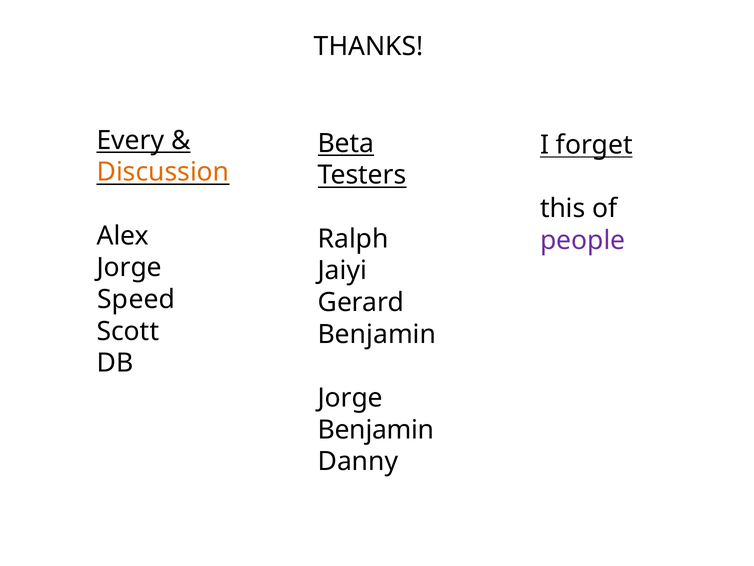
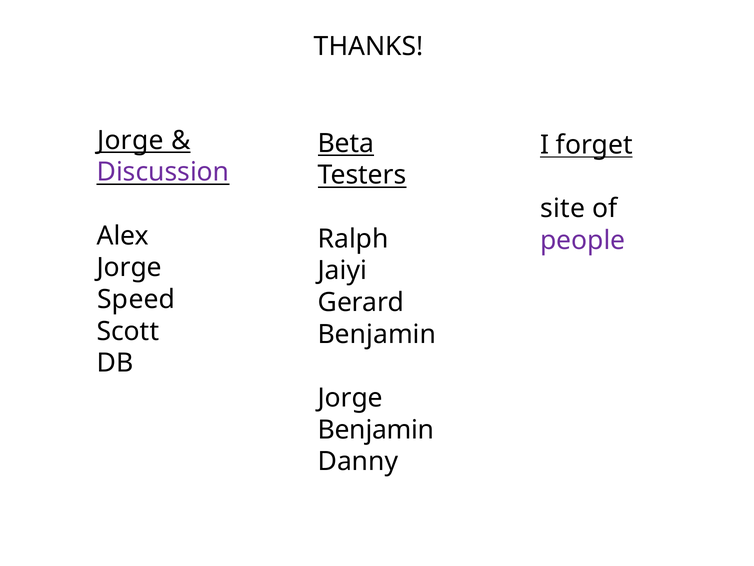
Every at (131, 140): Every -> Jorge
Discussion colour: orange -> purple
this: this -> site
